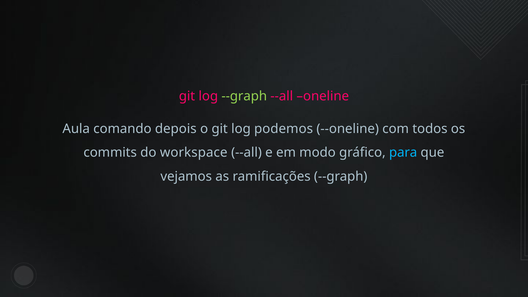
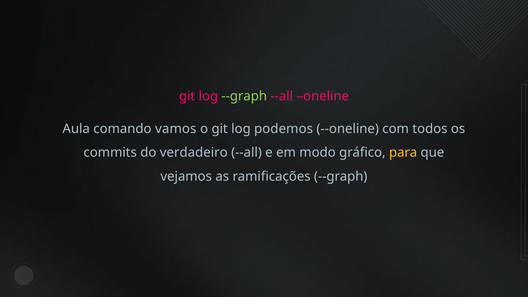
depois: depois -> vamos
workspace: workspace -> verdadeiro
para colour: light blue -> yellow
